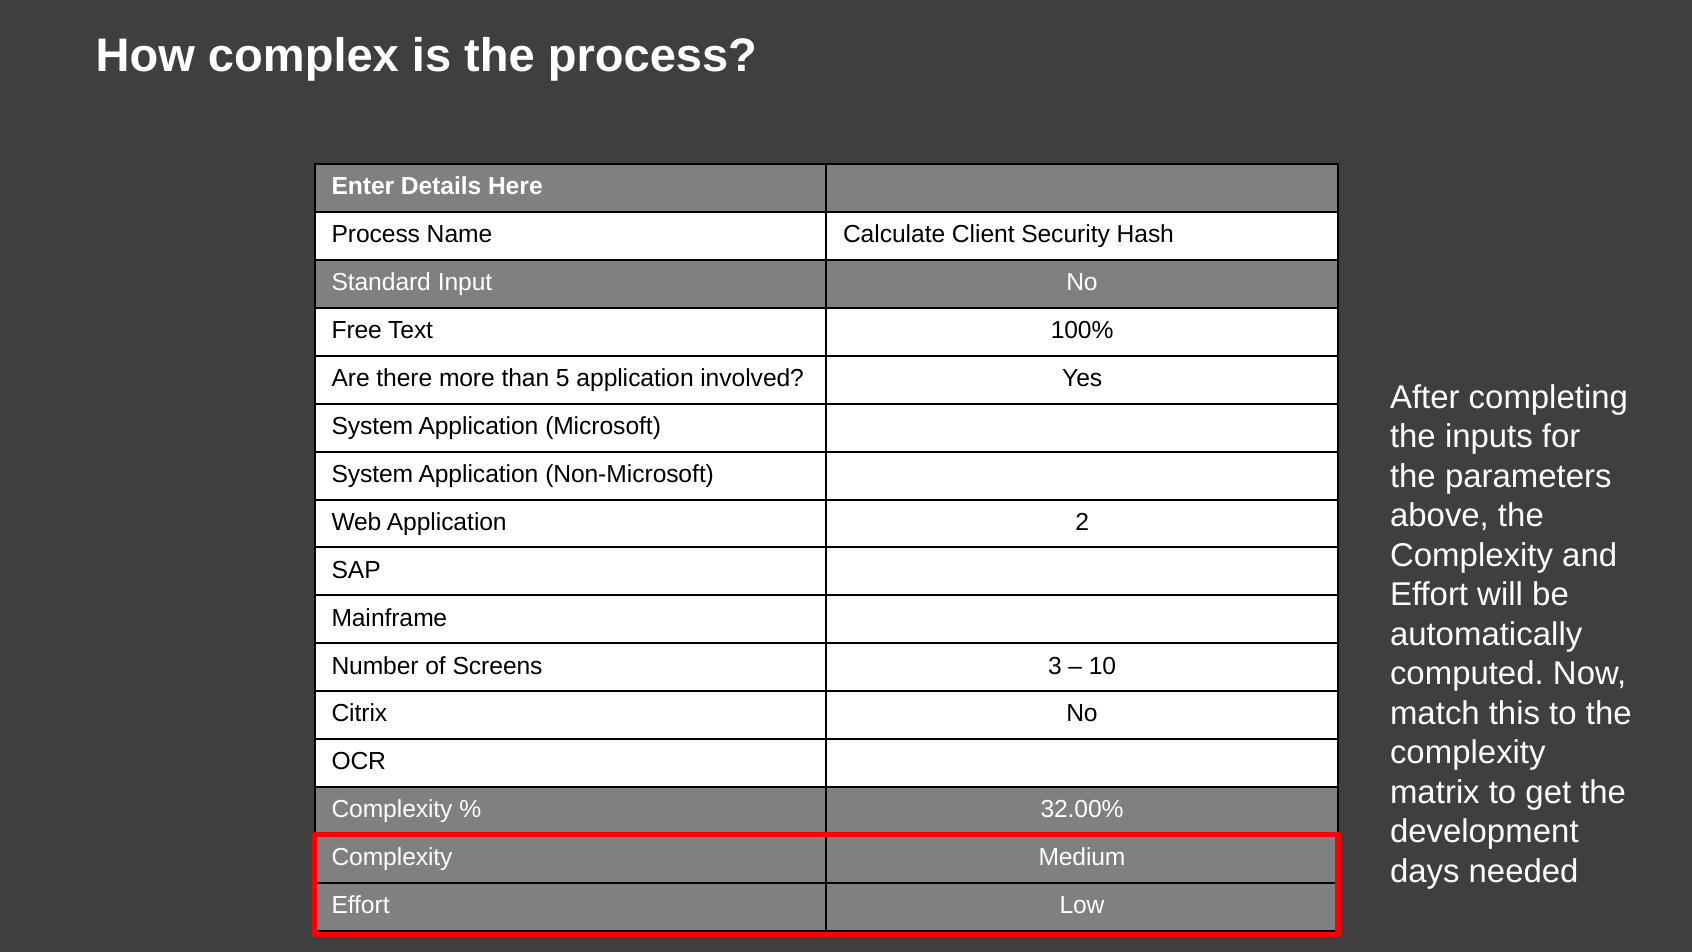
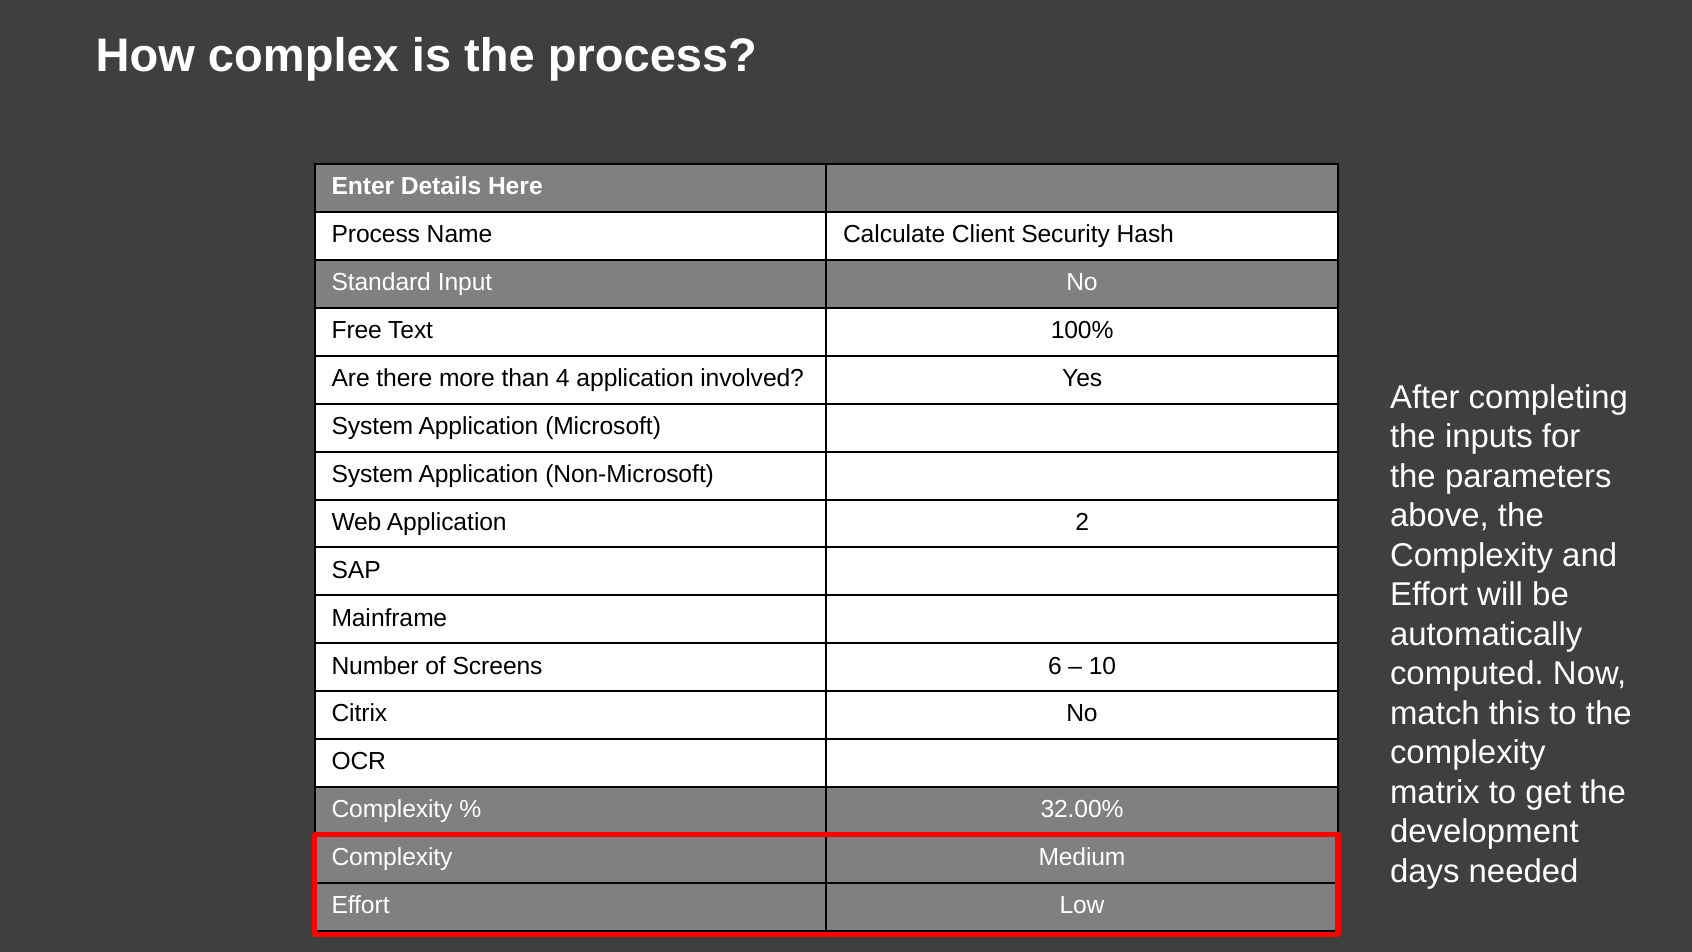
5: 5 -> 4
3: 3 -> 6
